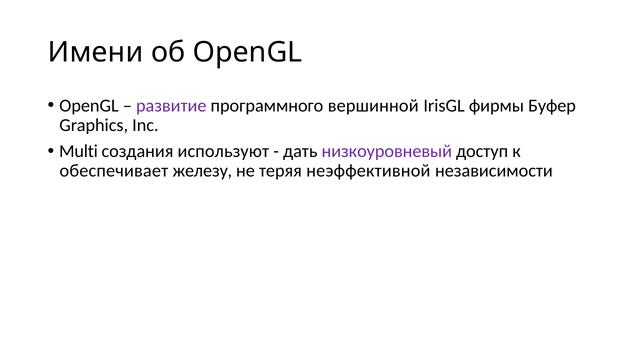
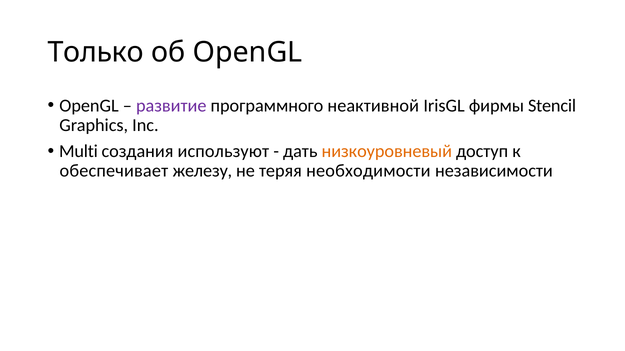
Имени: Имени -> Только
вершинной: вершинной -> неактивной
Буфер: Буфер -> Stencil
низкоуровневый colour: purple -> orange
неэффективной: неэффективной -> необходимости
